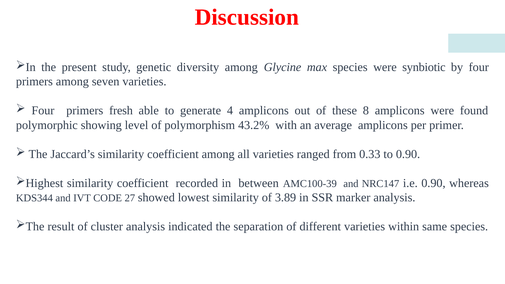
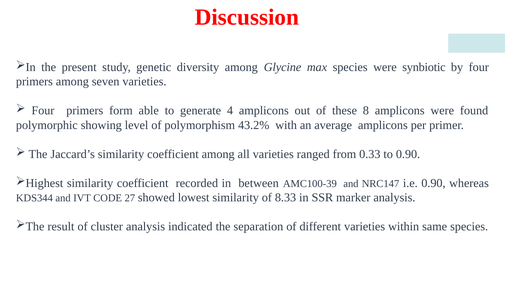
fresh: fresh -> form
3.89: 3.89 -> 8.33
